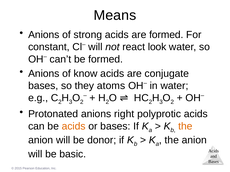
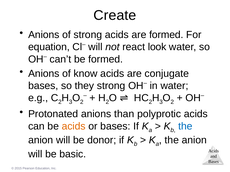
Means: Means -> Create
constant: constant -> equation
they atoms: atoms -> strong
right: right -> than
the at (185, 127) colour: orange -> blue
